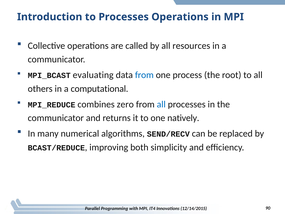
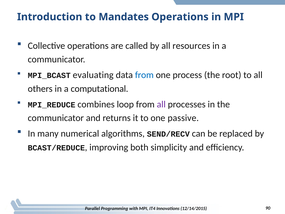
to Processes: Processes -> Mandates
zero: zero -> loop
all at (161, 104) colour: blue -> purple
natively: natively -> passive
